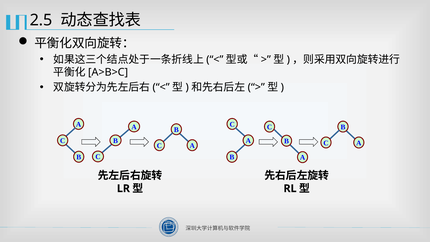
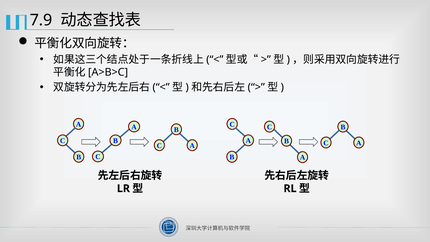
2.5: 2.5 -> 7.9
